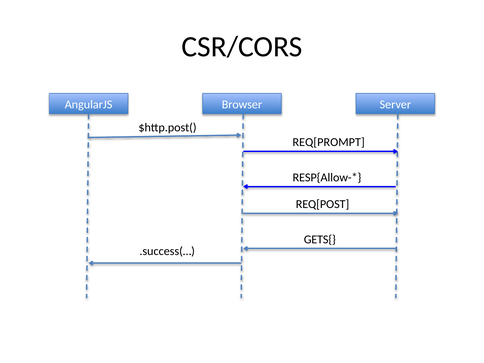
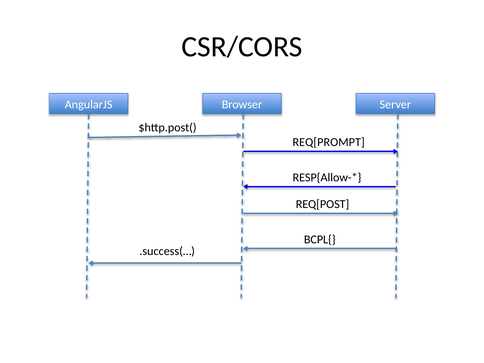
GETS{: GETS{ -> BCPL{
